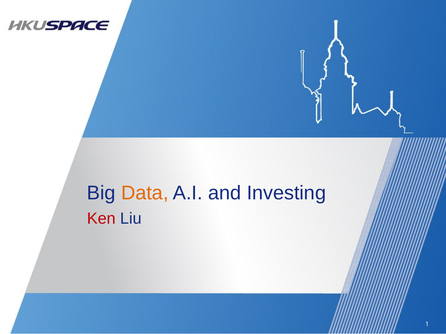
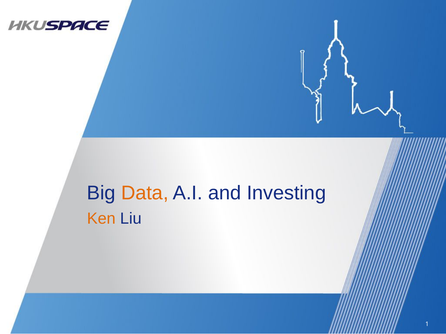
Ken colour: red -> orange
